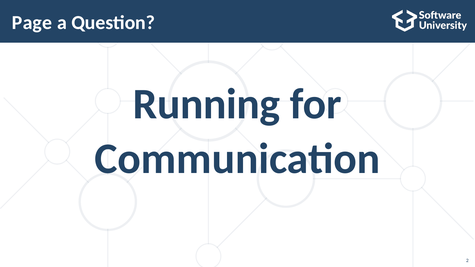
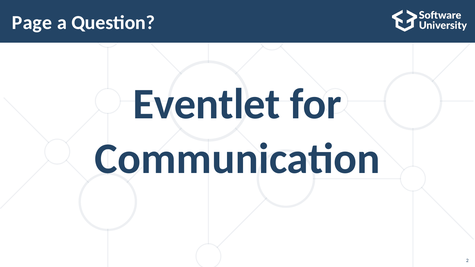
Running: Running -> Eventlet
